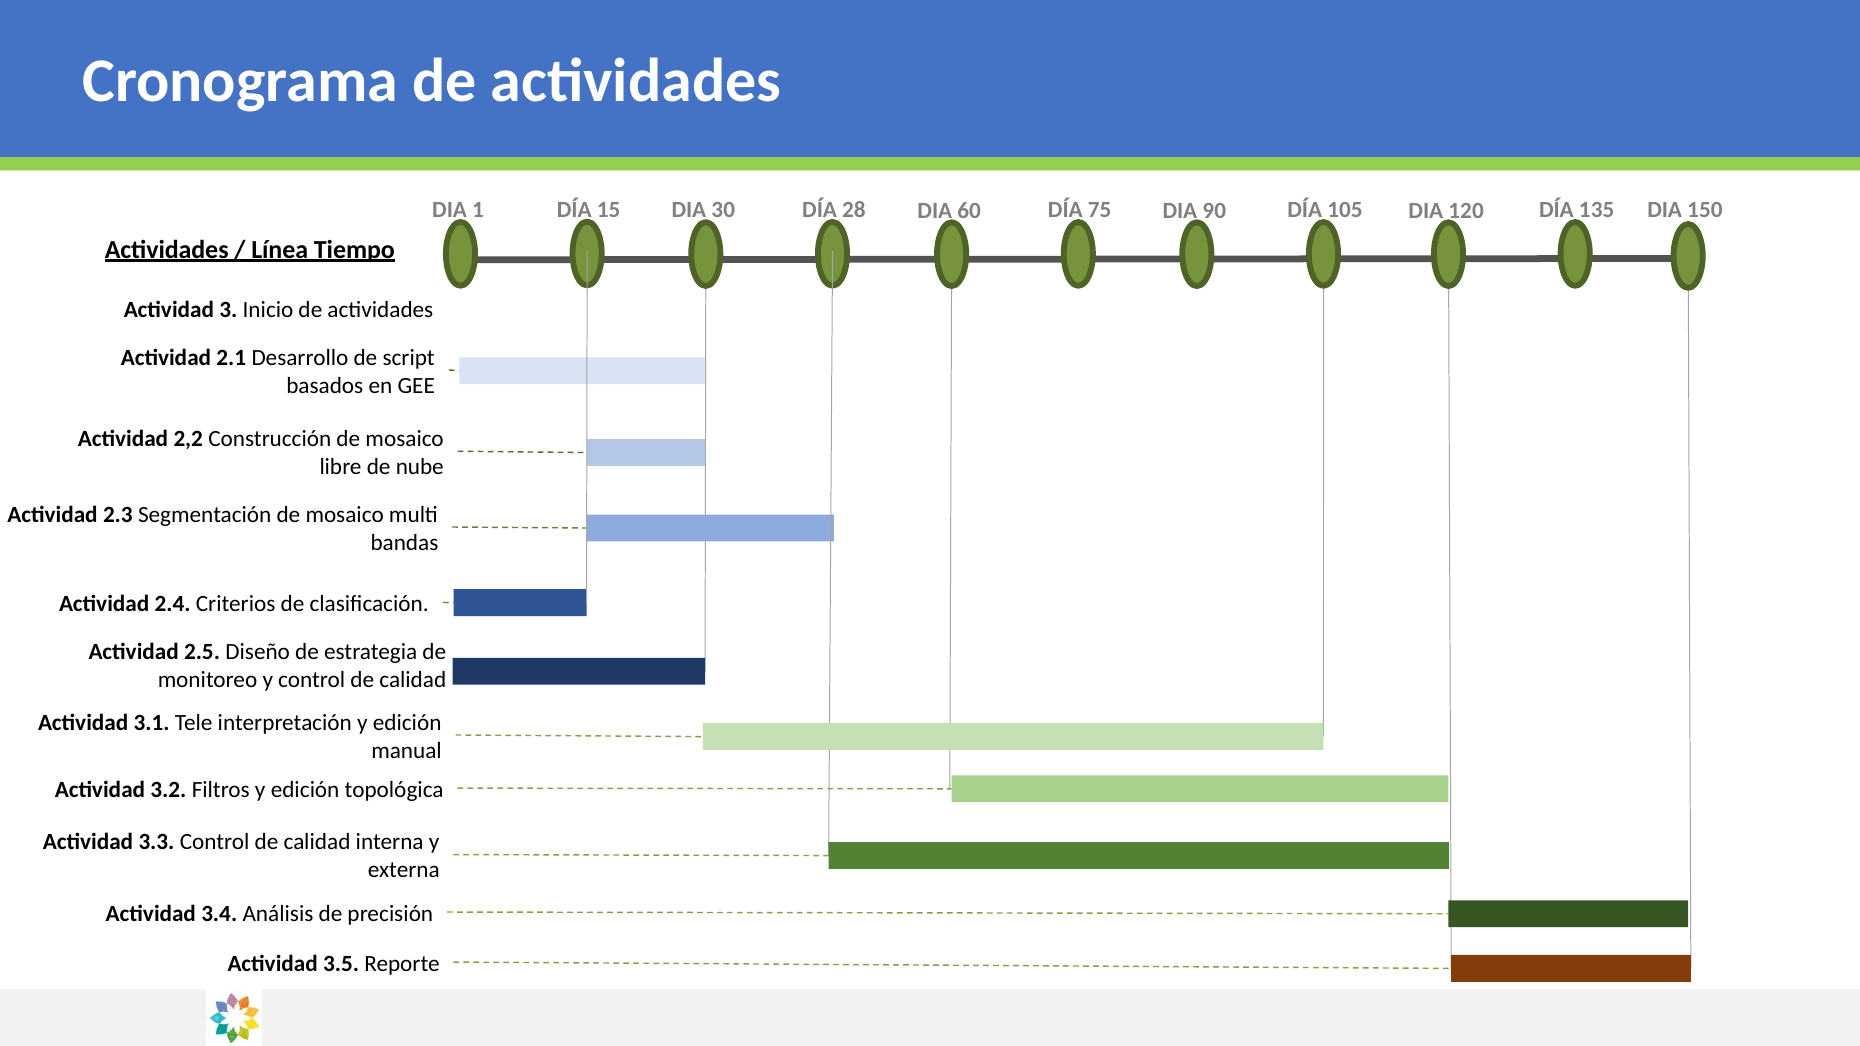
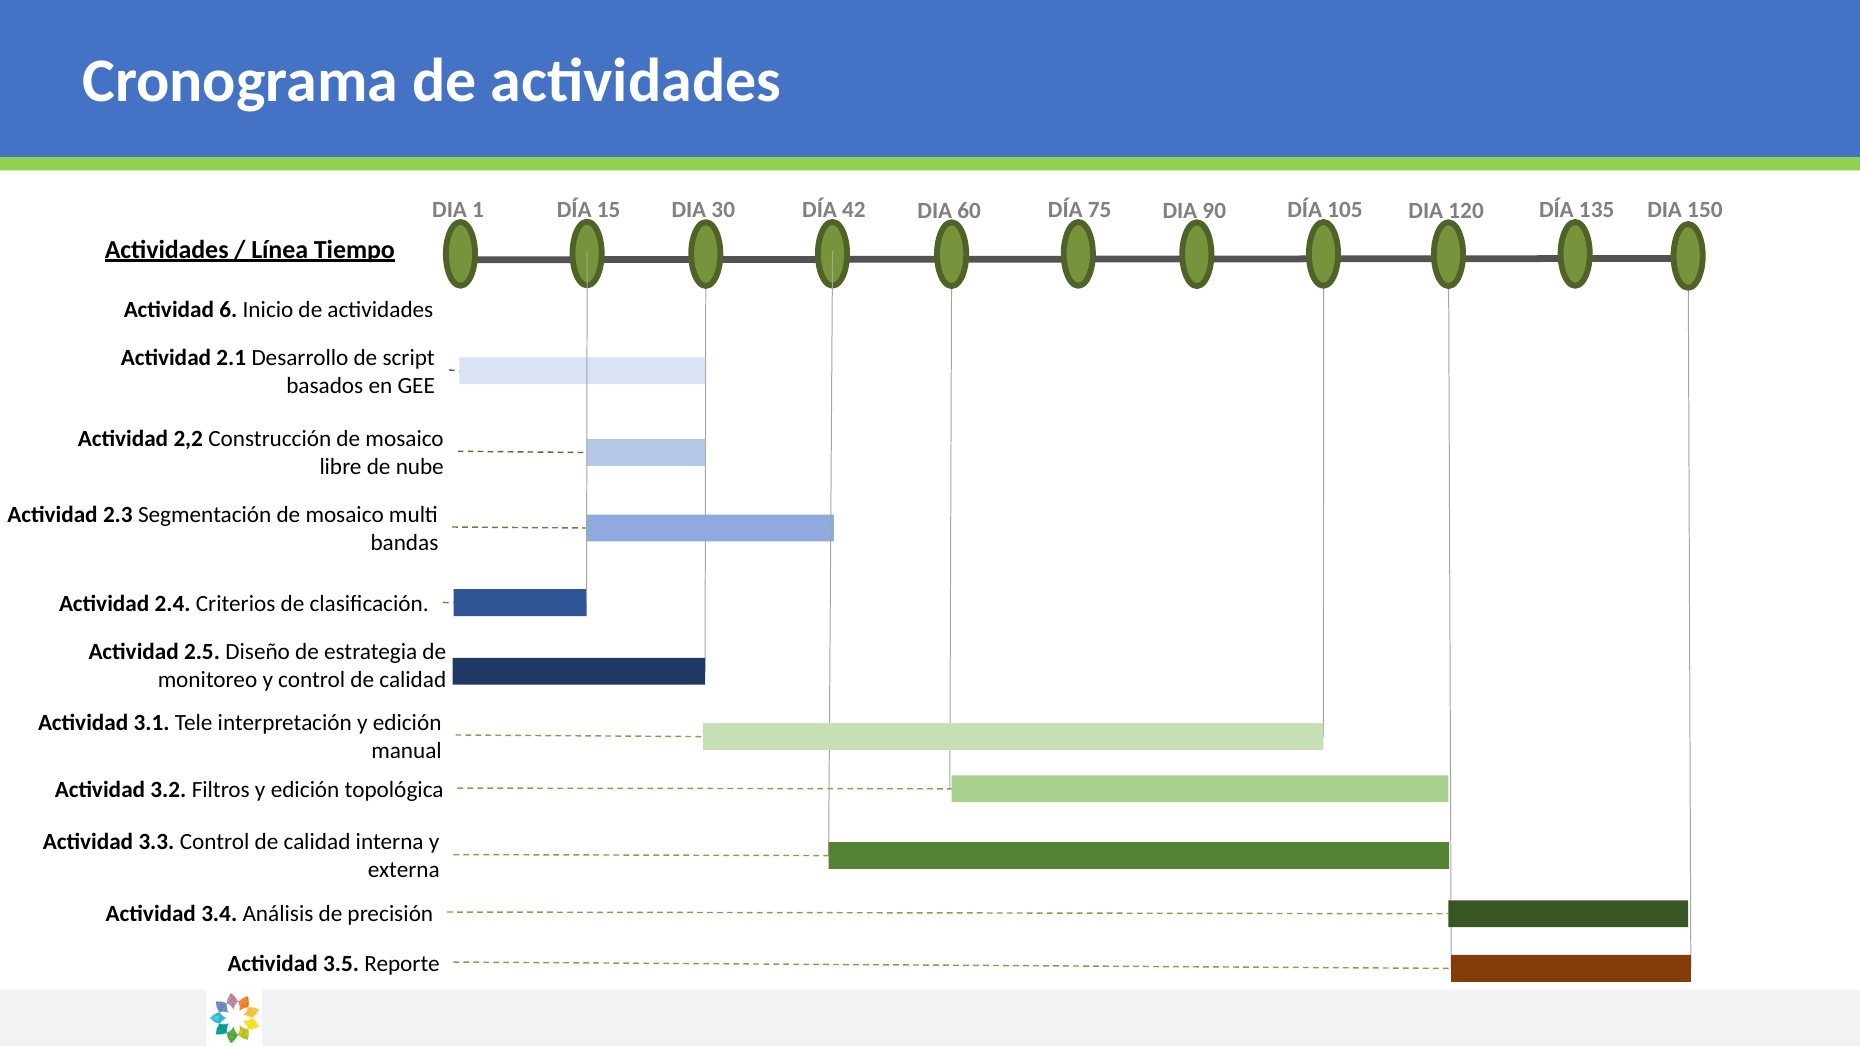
28: 28 -> 42
3: 3 -> 6
